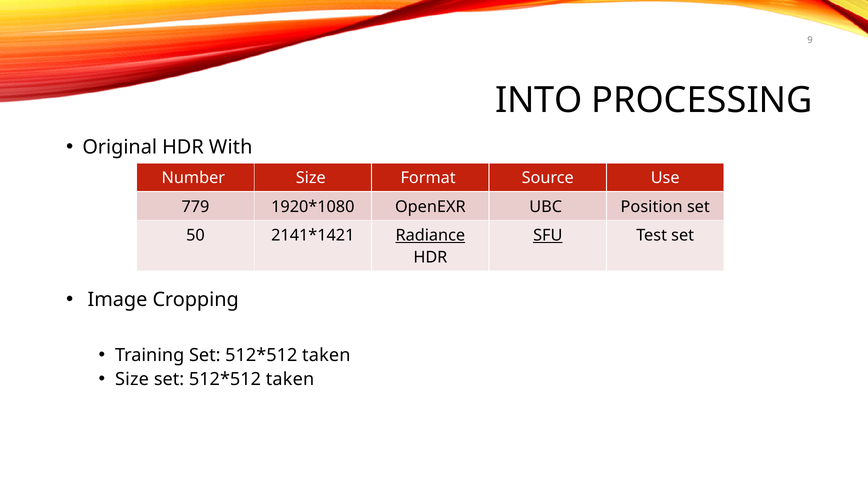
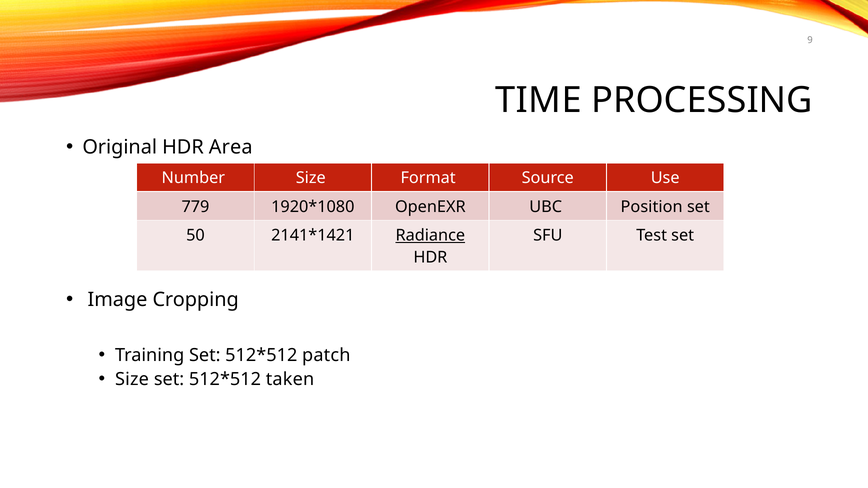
INTO: INTO -> TIME
With: With -> Area
SFU underline: present -> none
taken at (326, 355): taken -> patch
